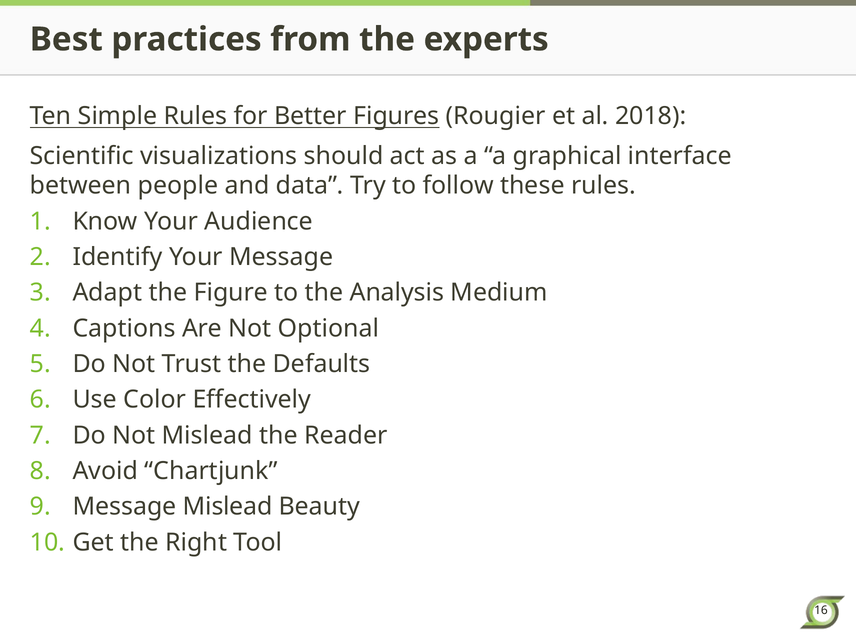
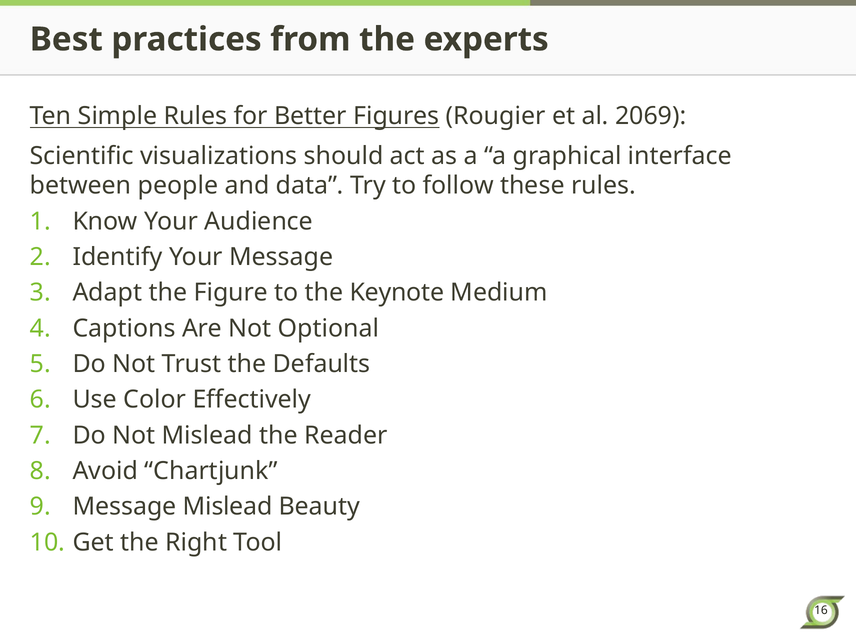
2018: 2018 -> 2069
Analysis: Analysis -> Keynote
